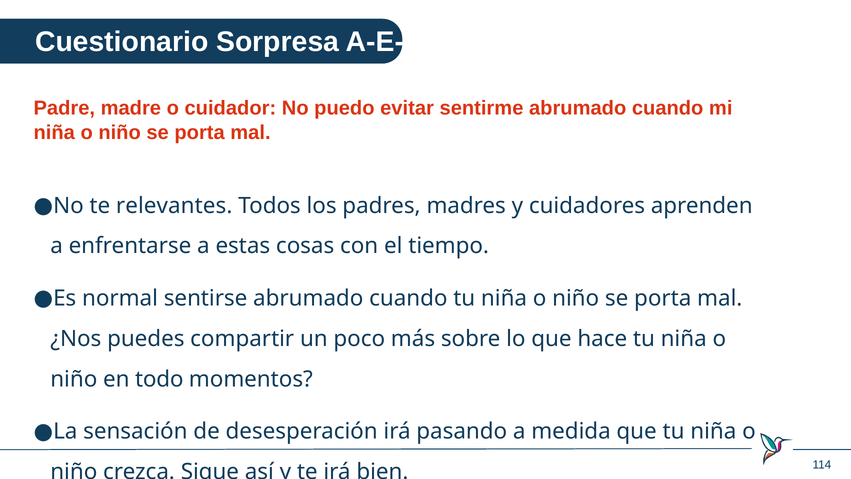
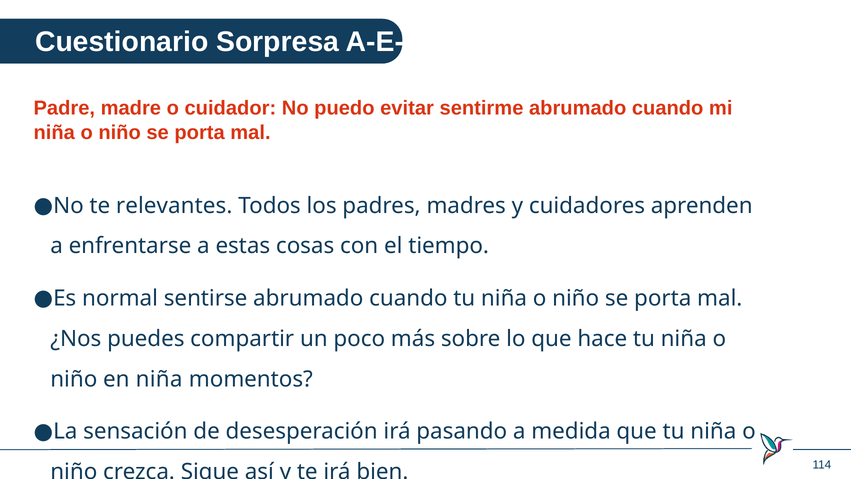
en todo: todo -> niña
